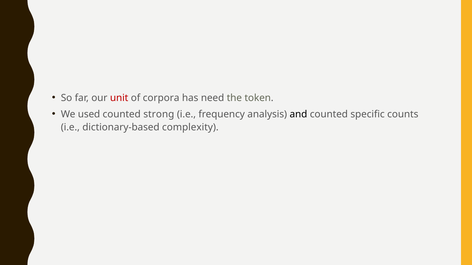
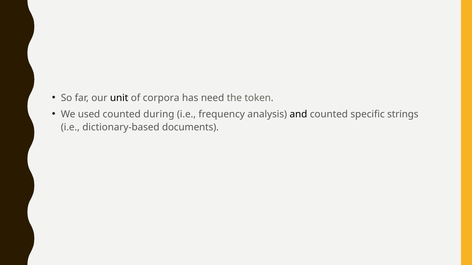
unit colour: red -> black
strong: strong -> during
counts: counts -> strings
complexity: complexity -> documents
